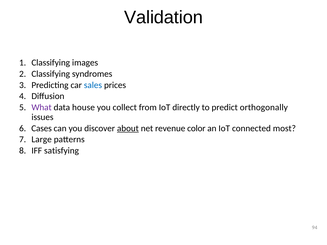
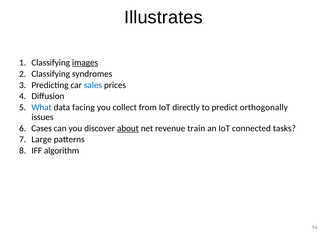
Validation: Validation -> Illustrates
images underline: none -> present
What colour: purple -> blue
house: house -> facing
color: color -> train
most: most -> tasks
satisfying: satisfying -> algorithm
